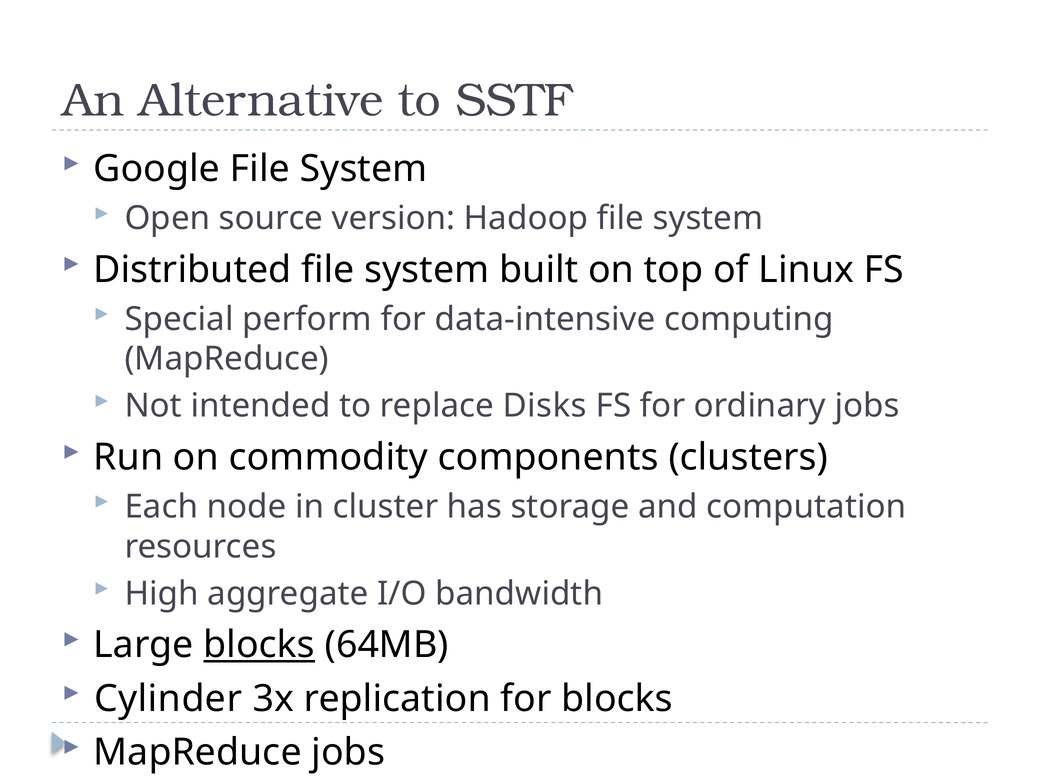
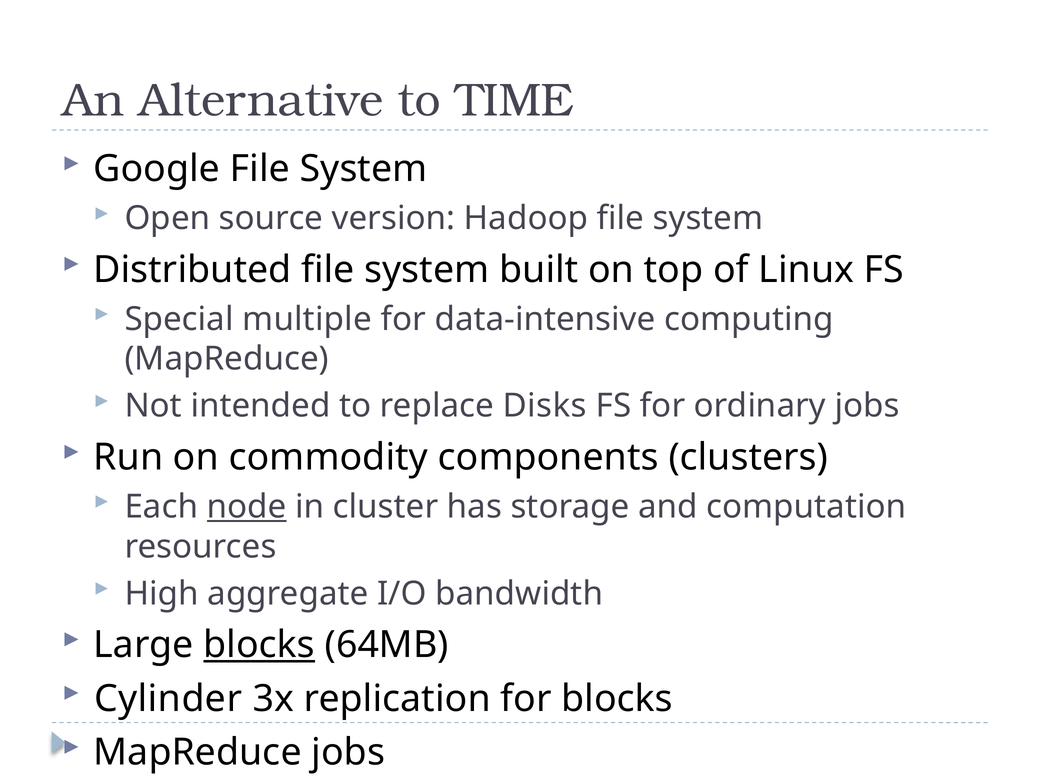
SSTF: SSTF -> TIME
perform: perform -> multiple
node underline: none -> present
